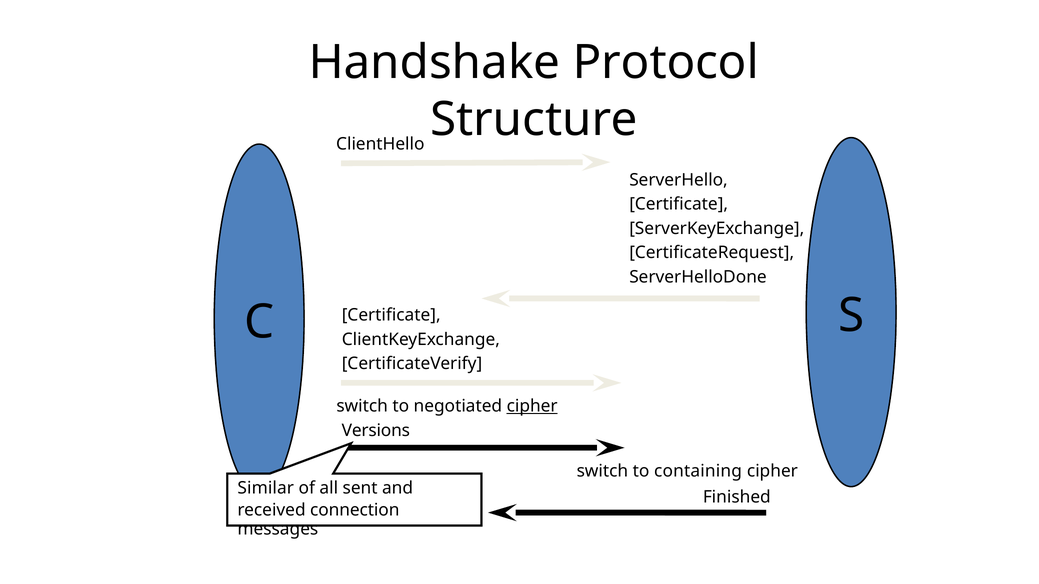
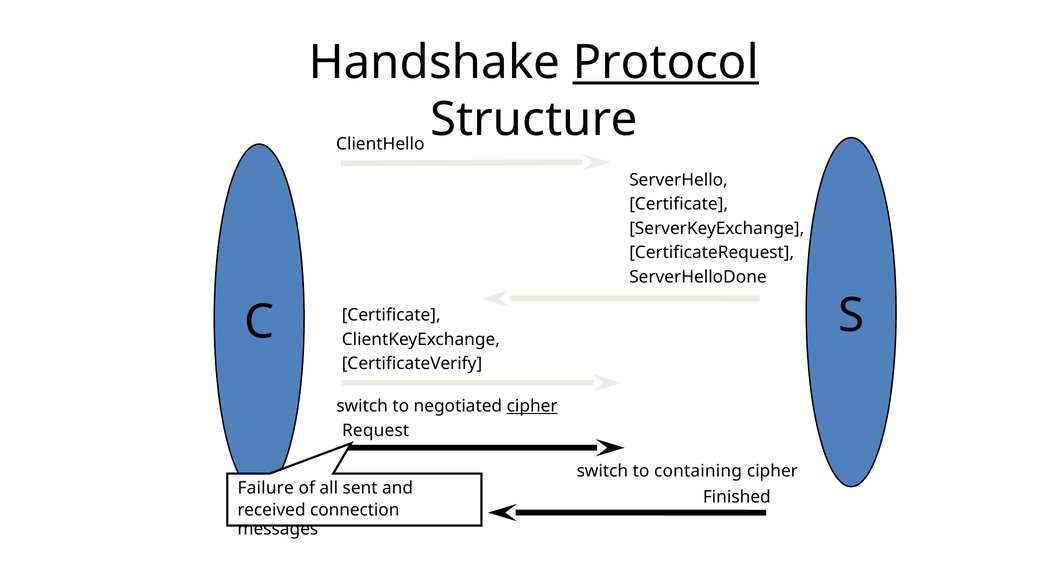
Protocol underline: none -> present
Versions: Versions -> Request
Similar: Similar -> Failure
